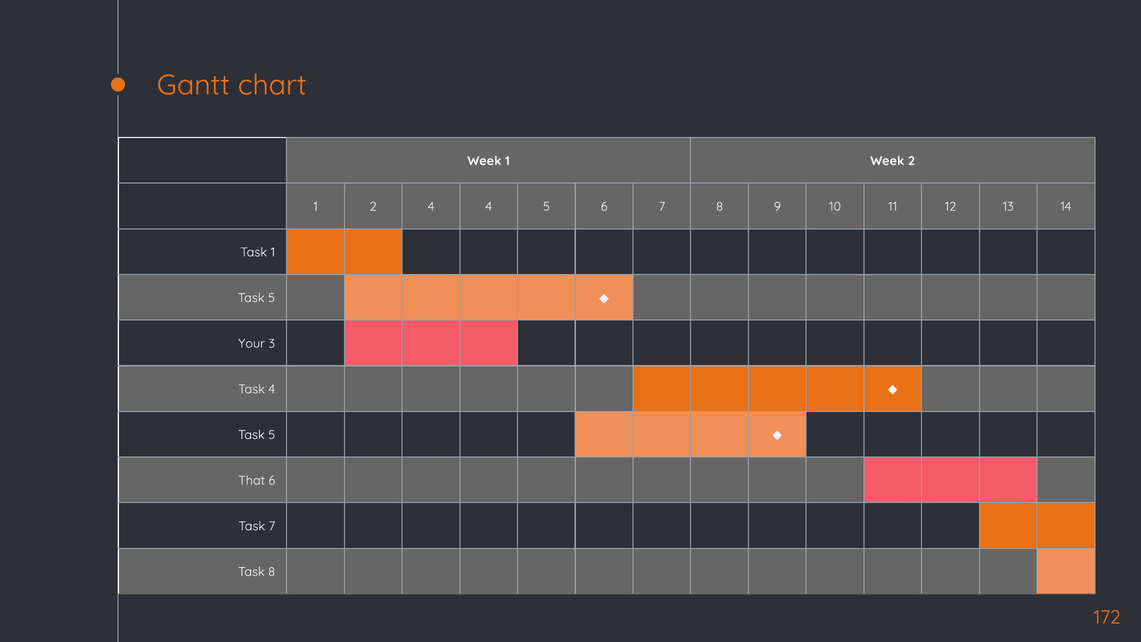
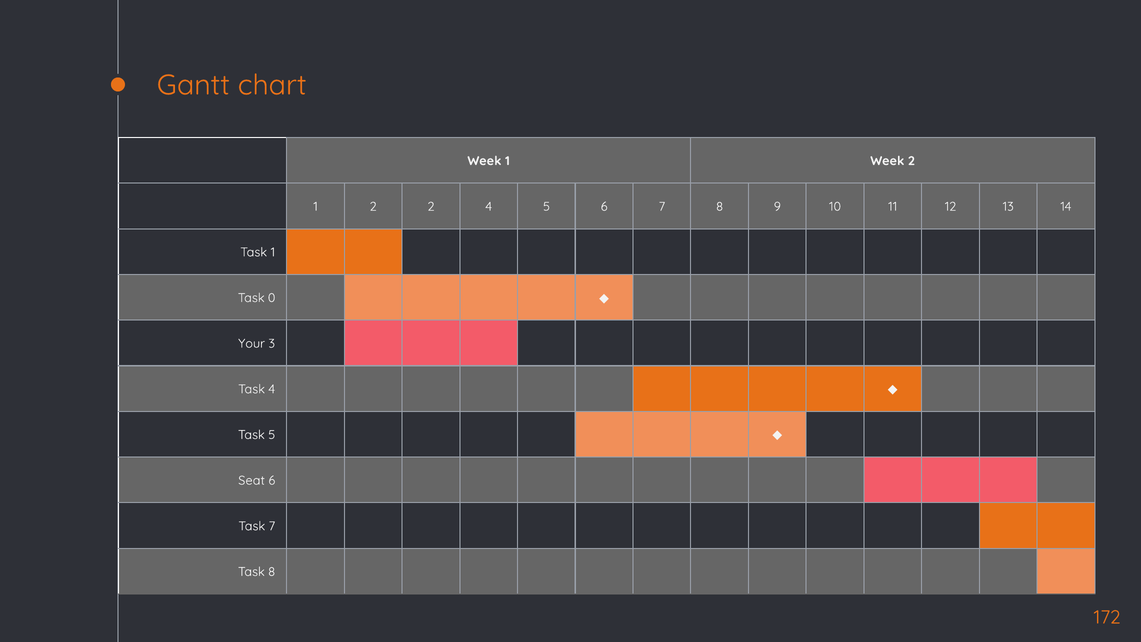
2 4: 4 -> 2
5 at (271, 298): 5 -> 0
That: That -> Seat
